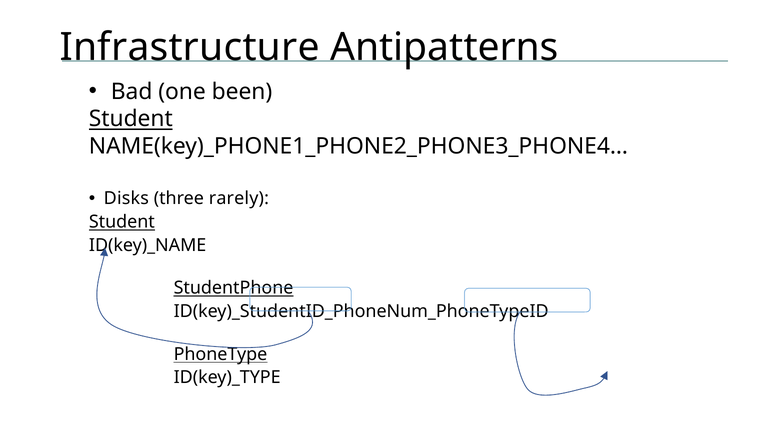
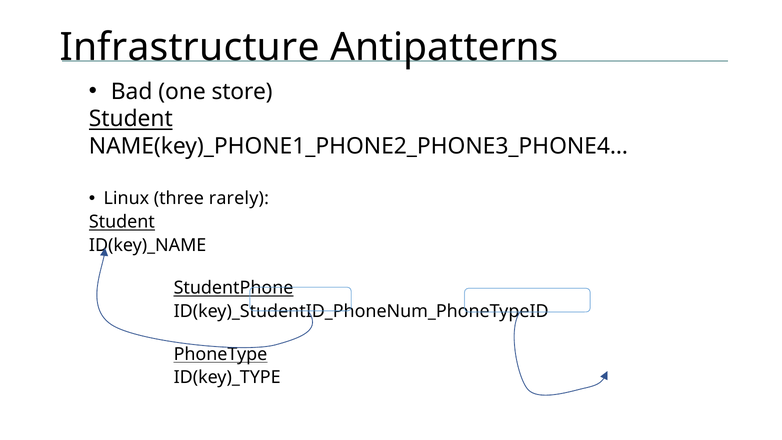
been: been -> store
Disks: Disks -> Linux
